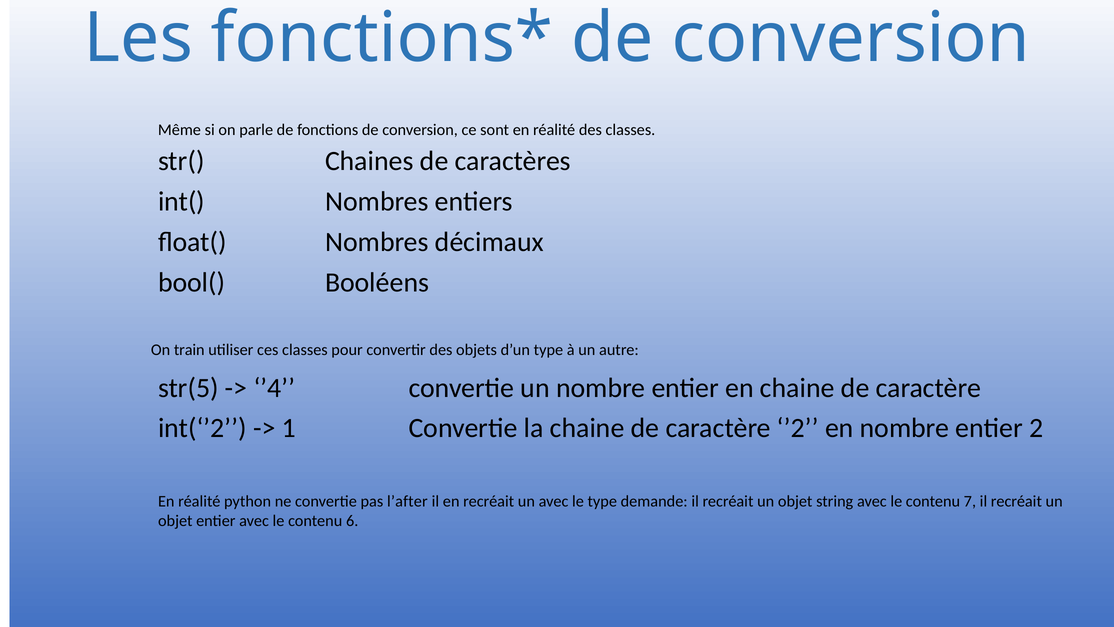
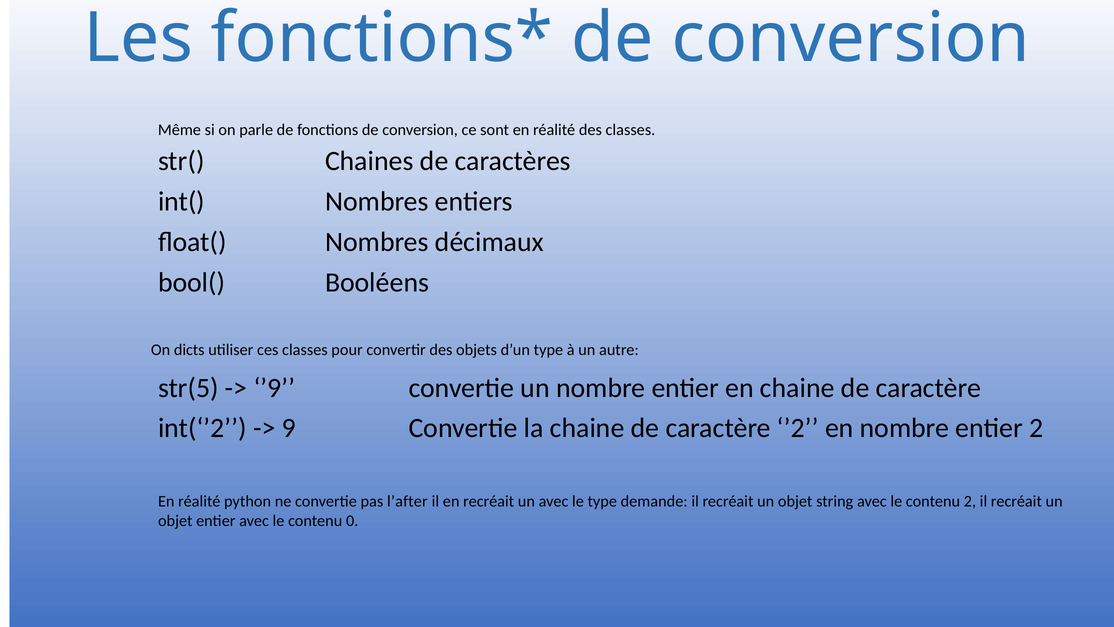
train: train -> dicts
’4: ’4 -> ’9
1: 1 -> 9
contenu 7: 7 -> 2
6: 6 -> 0
